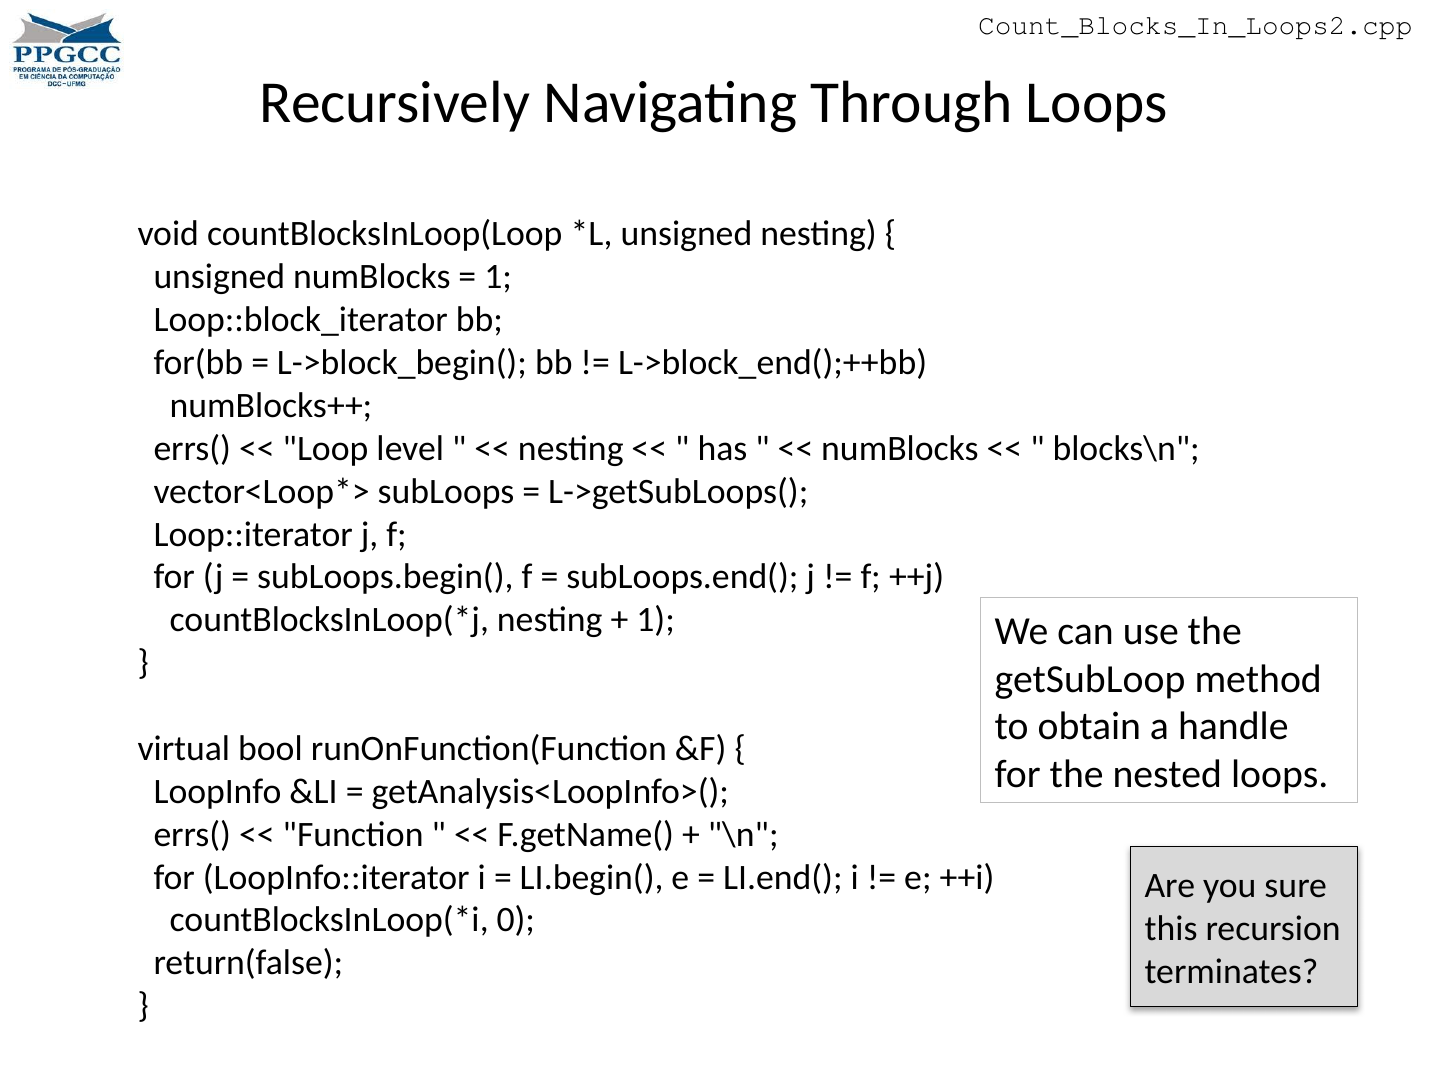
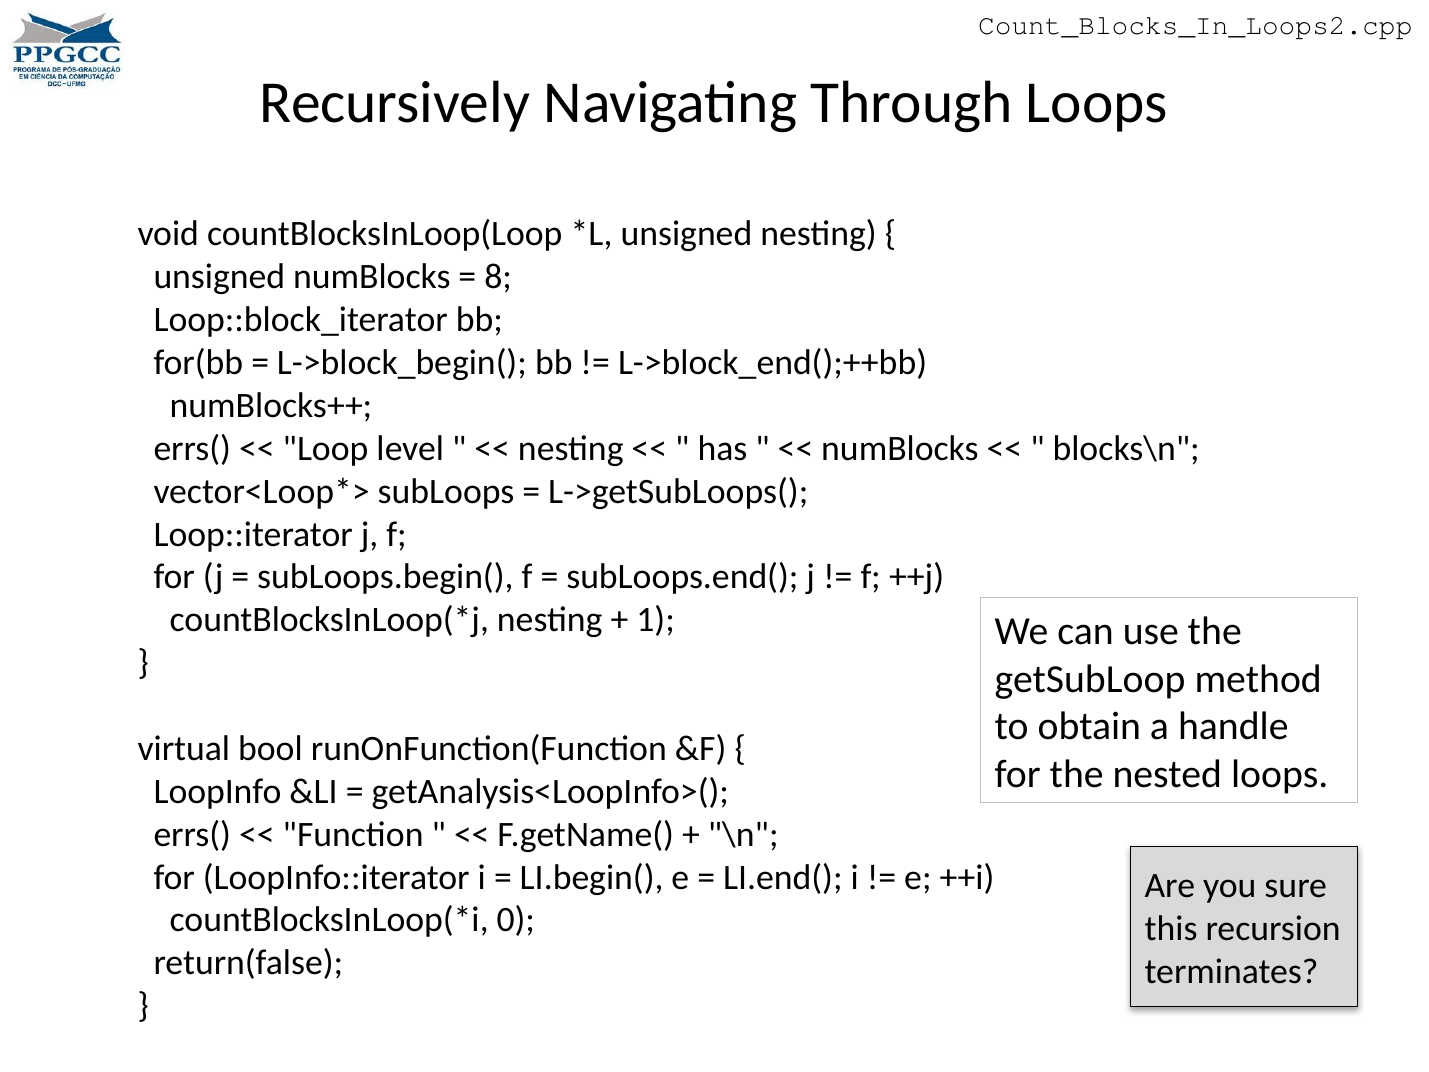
1 at (498, 277): 1 -> 8
